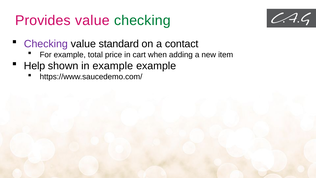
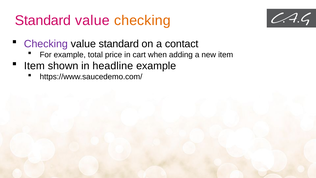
Provides at (43, 21): Provides -> Standard
checking at (142, 21) colour: green -> orange
Help at (34, 66): Help -> Item
in example: example -> headline
